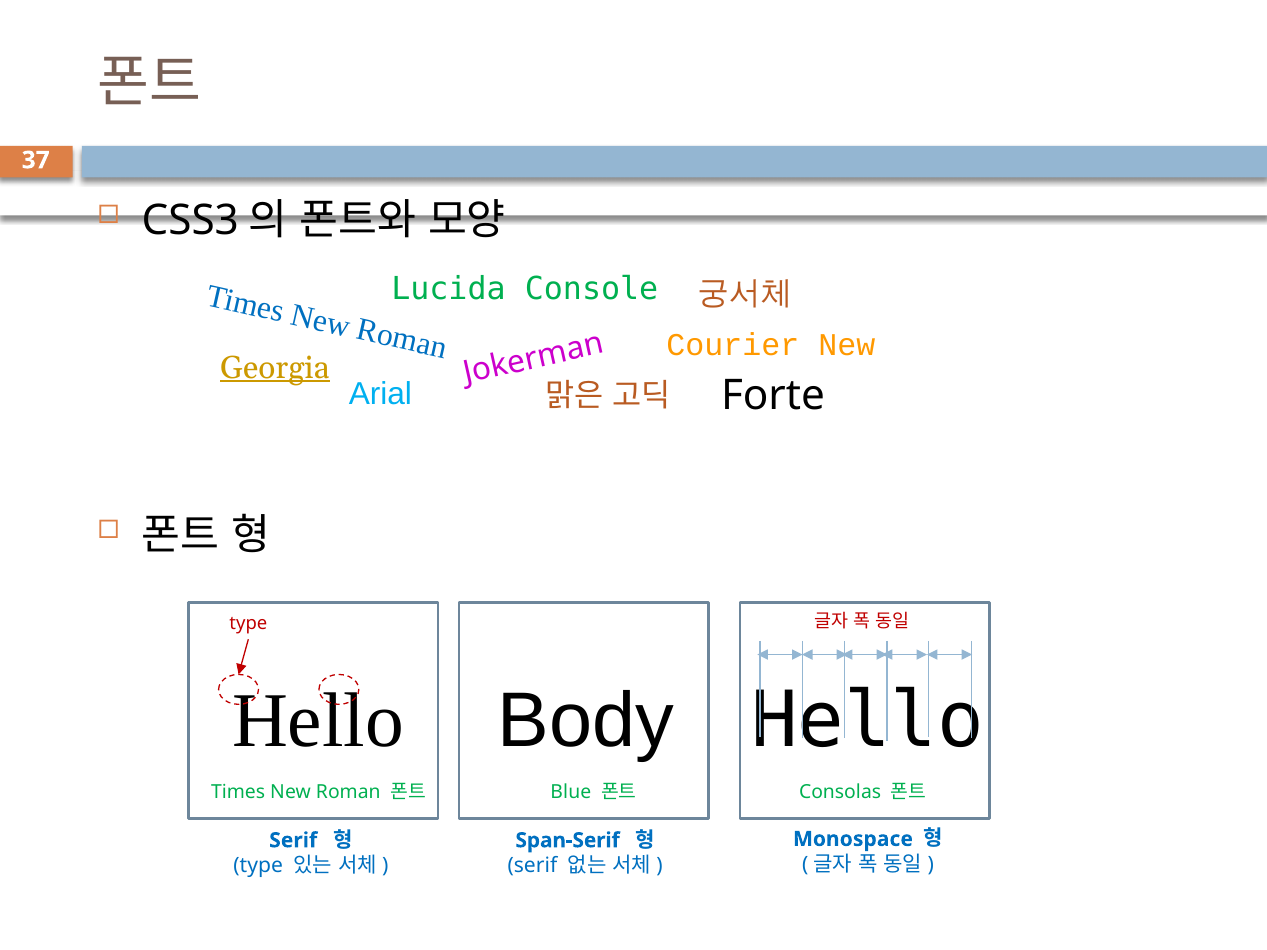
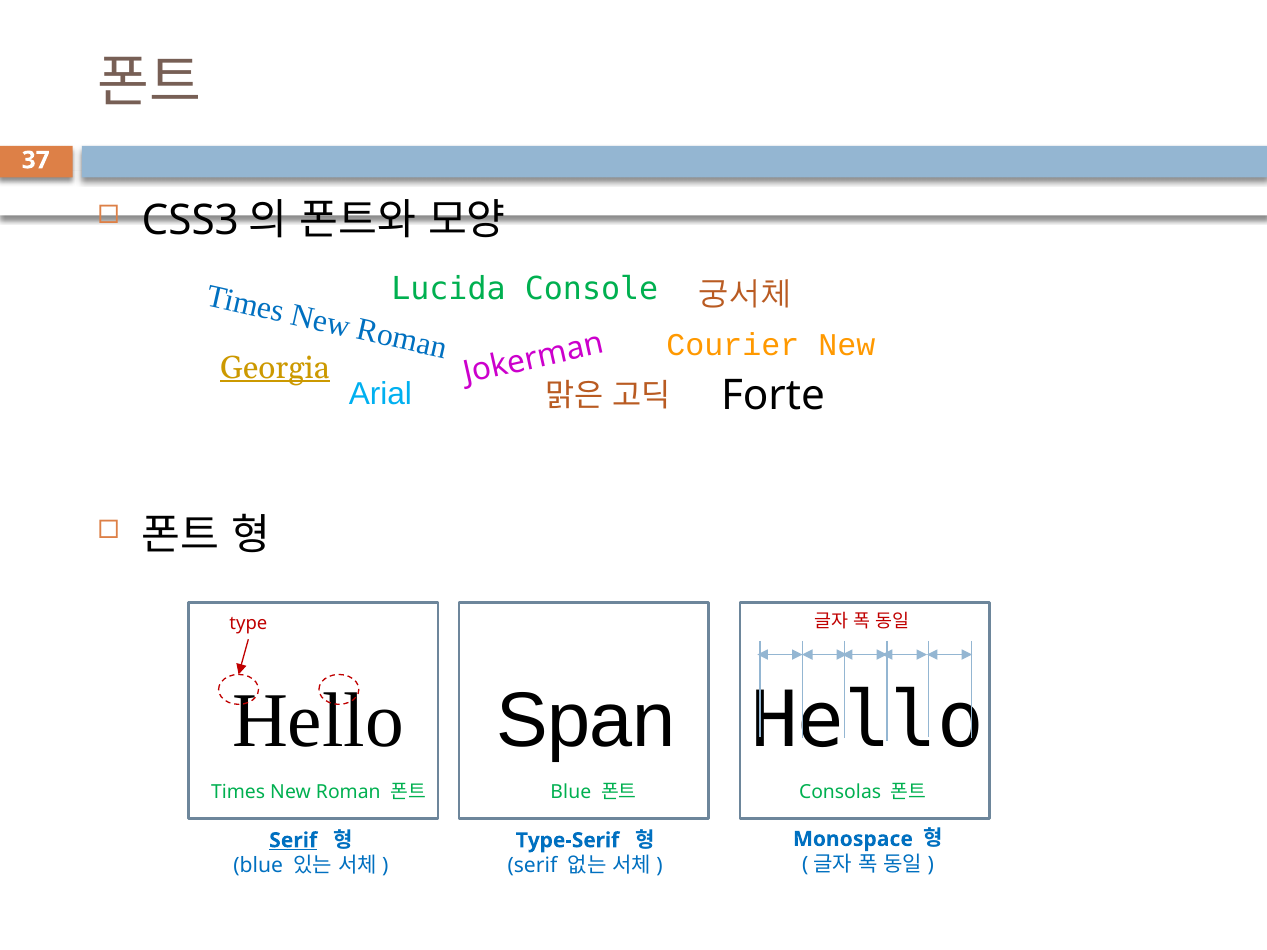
Body: Body -> Span
Serif at (293, 841) underline: none -> present
Span-Serif: Span-Serif -> Type-Serif
type at (258, 866): type -> blue
